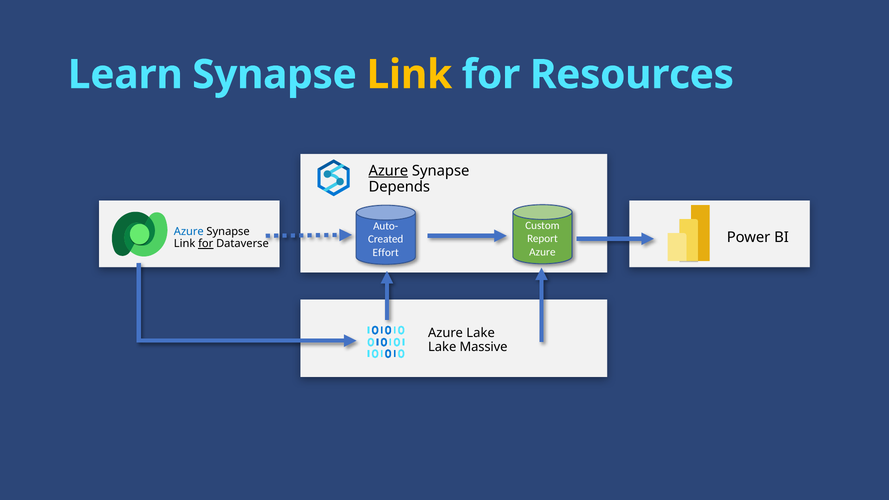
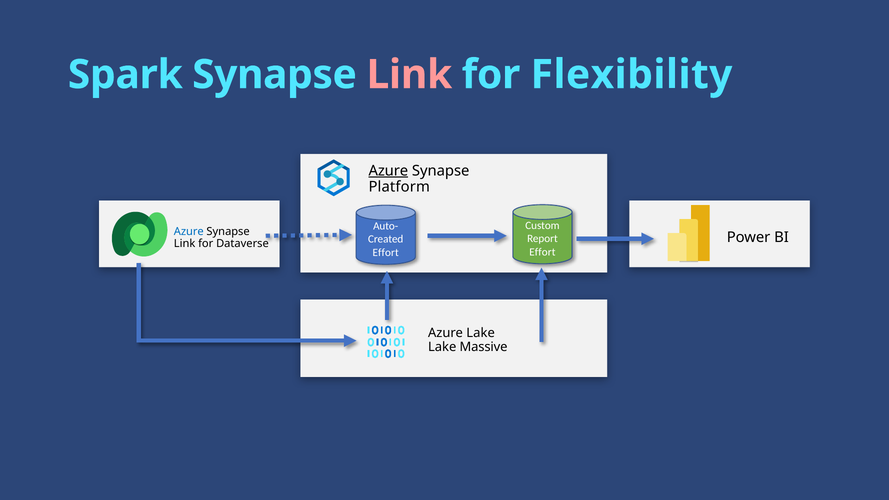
Learn: Learn -> Spark
Link at (409, 75) colour: yellow -> pink
Resources: Resources -> Flexibility
Depends: Depends -> Platform
for at (206, 244) underline: present -> none
Azure at (542, 252): Azure -> Effort
